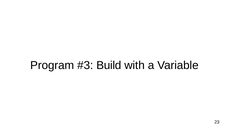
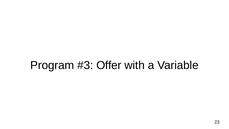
Build: Build -> Offer
